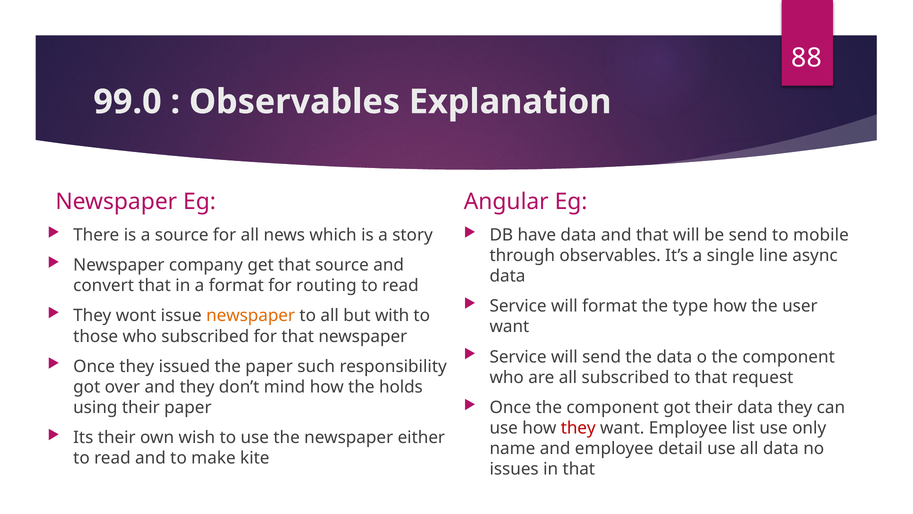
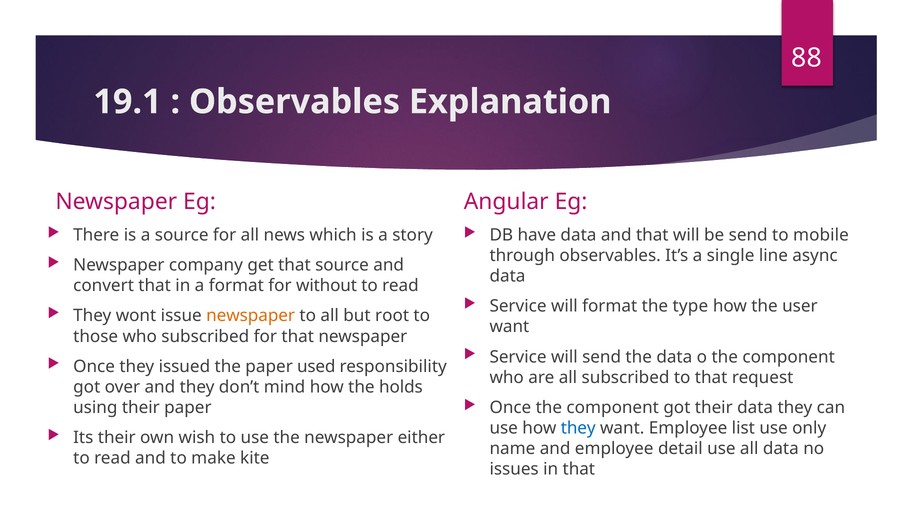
99.0: 99.0 -> 19.1
routing: routing -> without
with: with -> root
such: such -> used
they at (578, 428) colour: red -> blue
